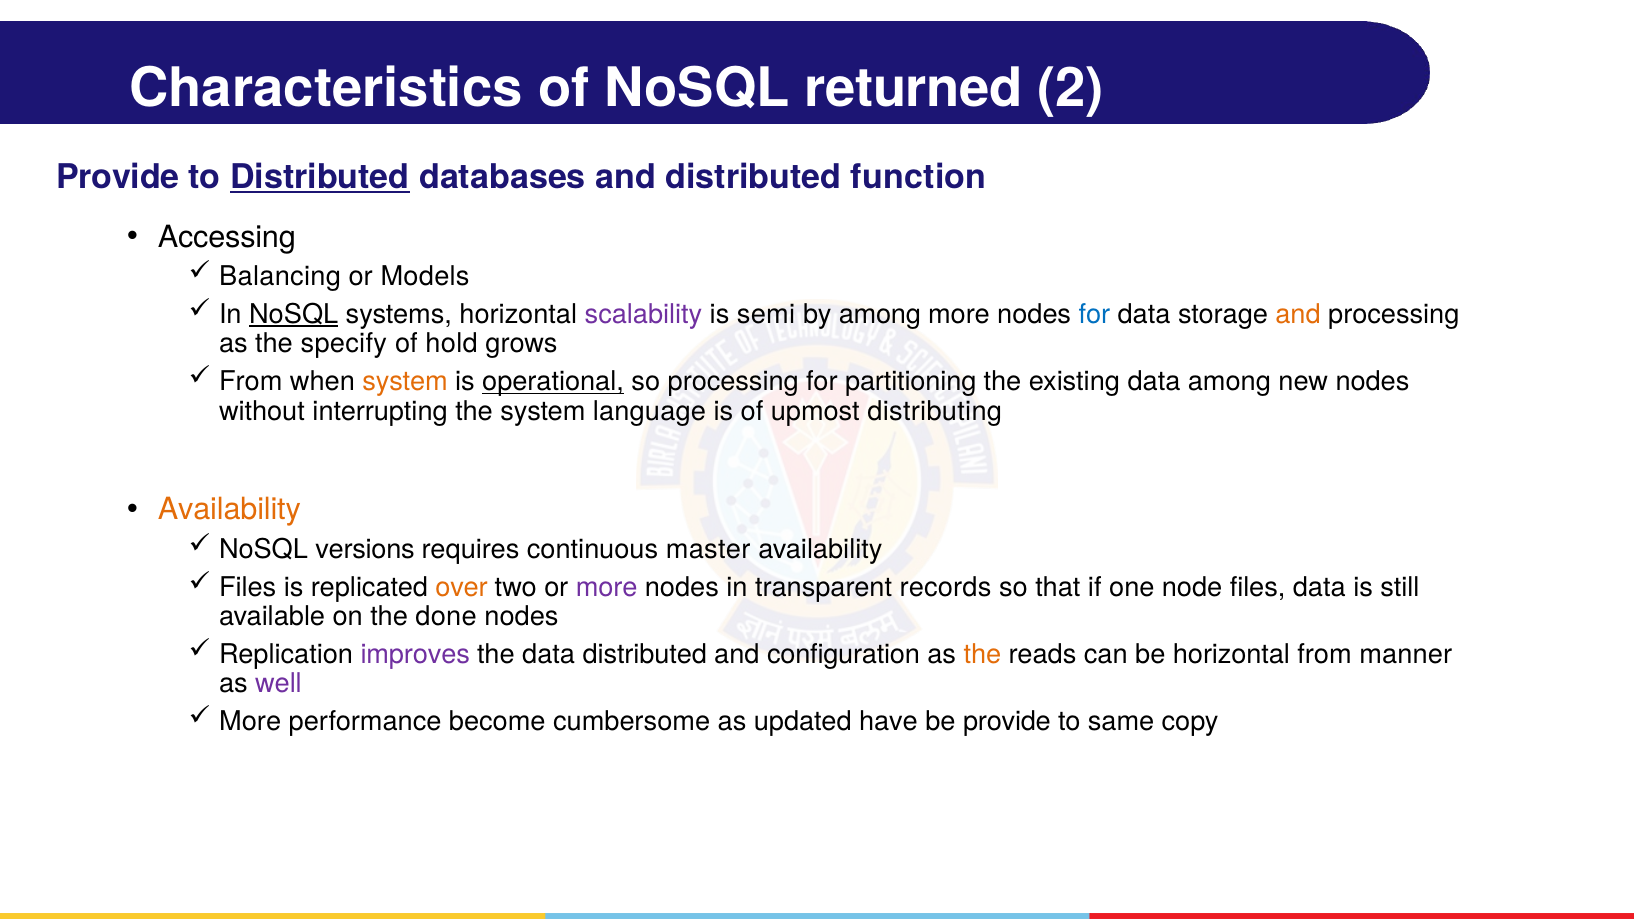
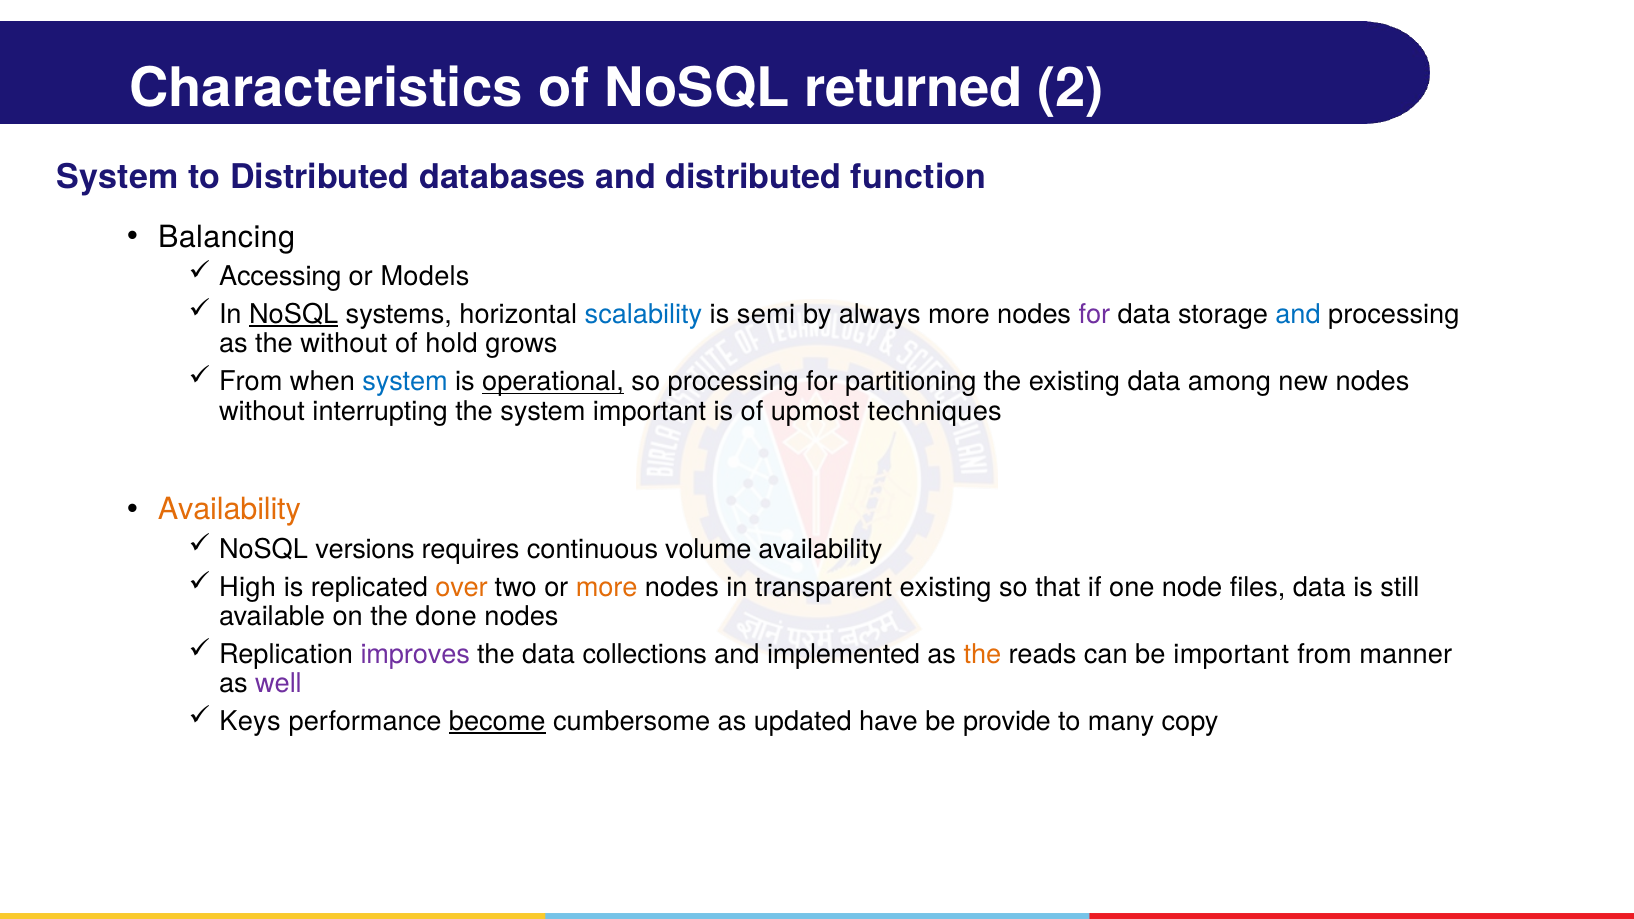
Provide at (118, 178): Provide -> System
Distributed at (320, 178) underline: present -> none
Accessing: Accessing -> Balancing
Balancing: Balancing -> Accessing
scalability colour: purple -> blue
by among: among -> always
for at (1094, 315) colour: blue -> purple
and at (1298, 315) colour: orange -> blue
the specify: specify -> without
system at (405, 382) colour: orange -> blue
system language: language -> important
distributing: distributing -> techniques
master: master -> volume
Files at (248, 587): Files -> High
more at (607, 587) colour: purple -> orange
transparent records: records -> existing
data distributed: distributed -> collections
configuration: configuration -> implemented
be horizontal: horizontal -> important
More at (250, 722): More -> Keys
become underline: none -> present
same: same -> many
